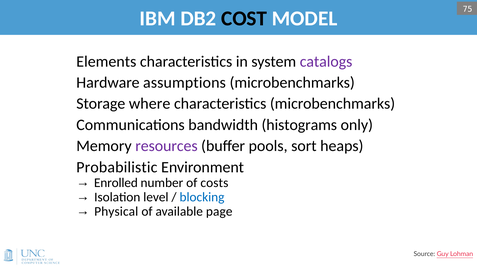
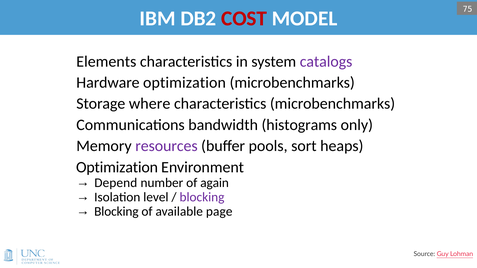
COST colour: black -> red
Hardware assumptions: assumptions -> optimization
Probabilistic at (117, 167): Probabilistic -> Optimization
Enrolled: Enrolled -> Depend
costs: costs -> again
blocking at (202, 197) colour: blue -> purple
Physical at (116, 212): Physical -> Blocking
